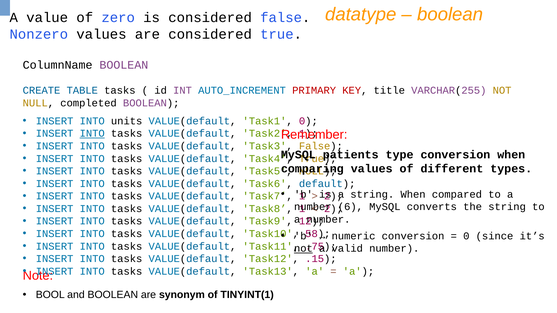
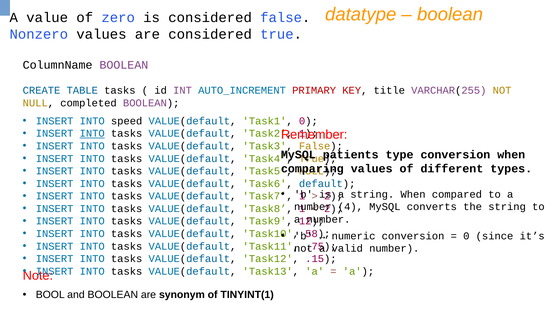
units: units -> speed
6: 6 -> 4
not at (303, 249) underline: present -> none
